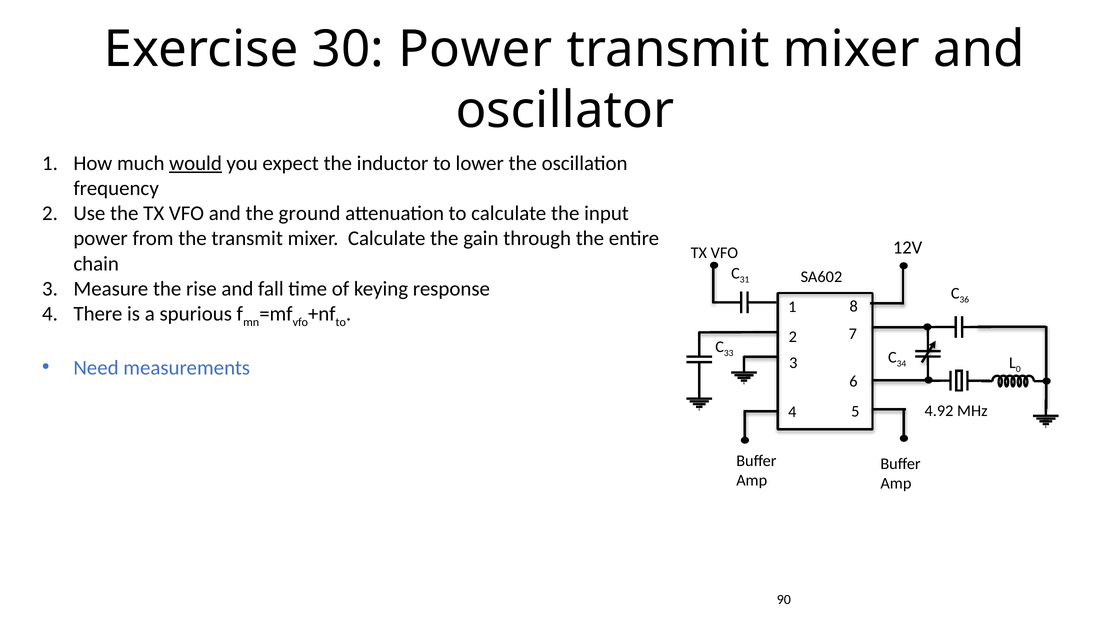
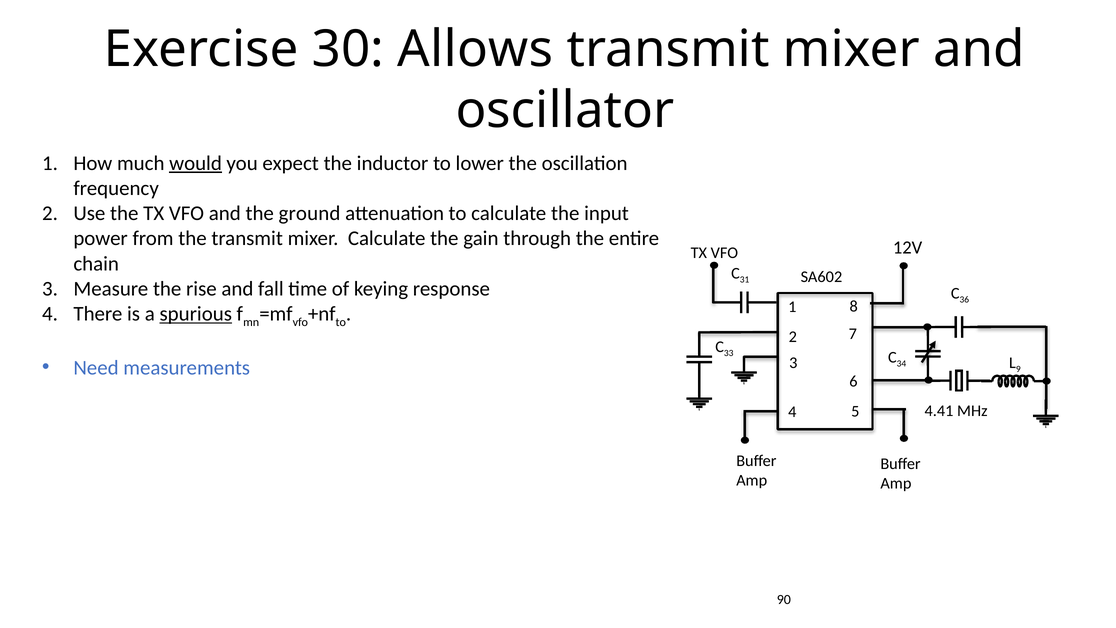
30 Power: Power -> Allows
spurious underline: none -> present
0: 0 -> 9
4.92: 4.92 -> 4.41
